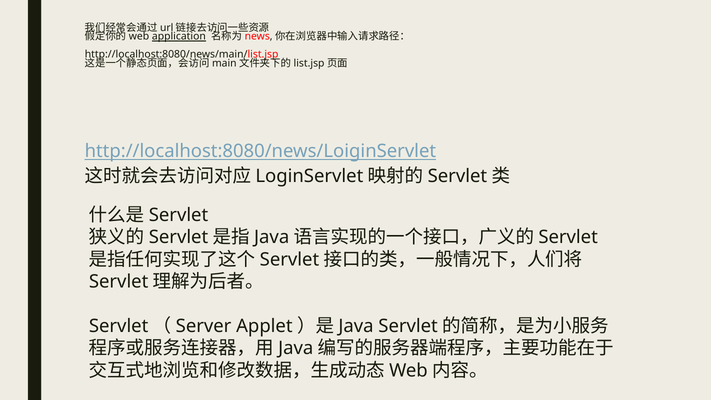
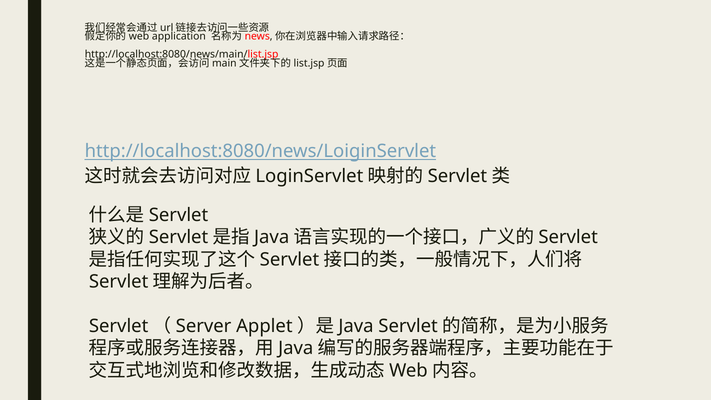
application underline: present -> none
